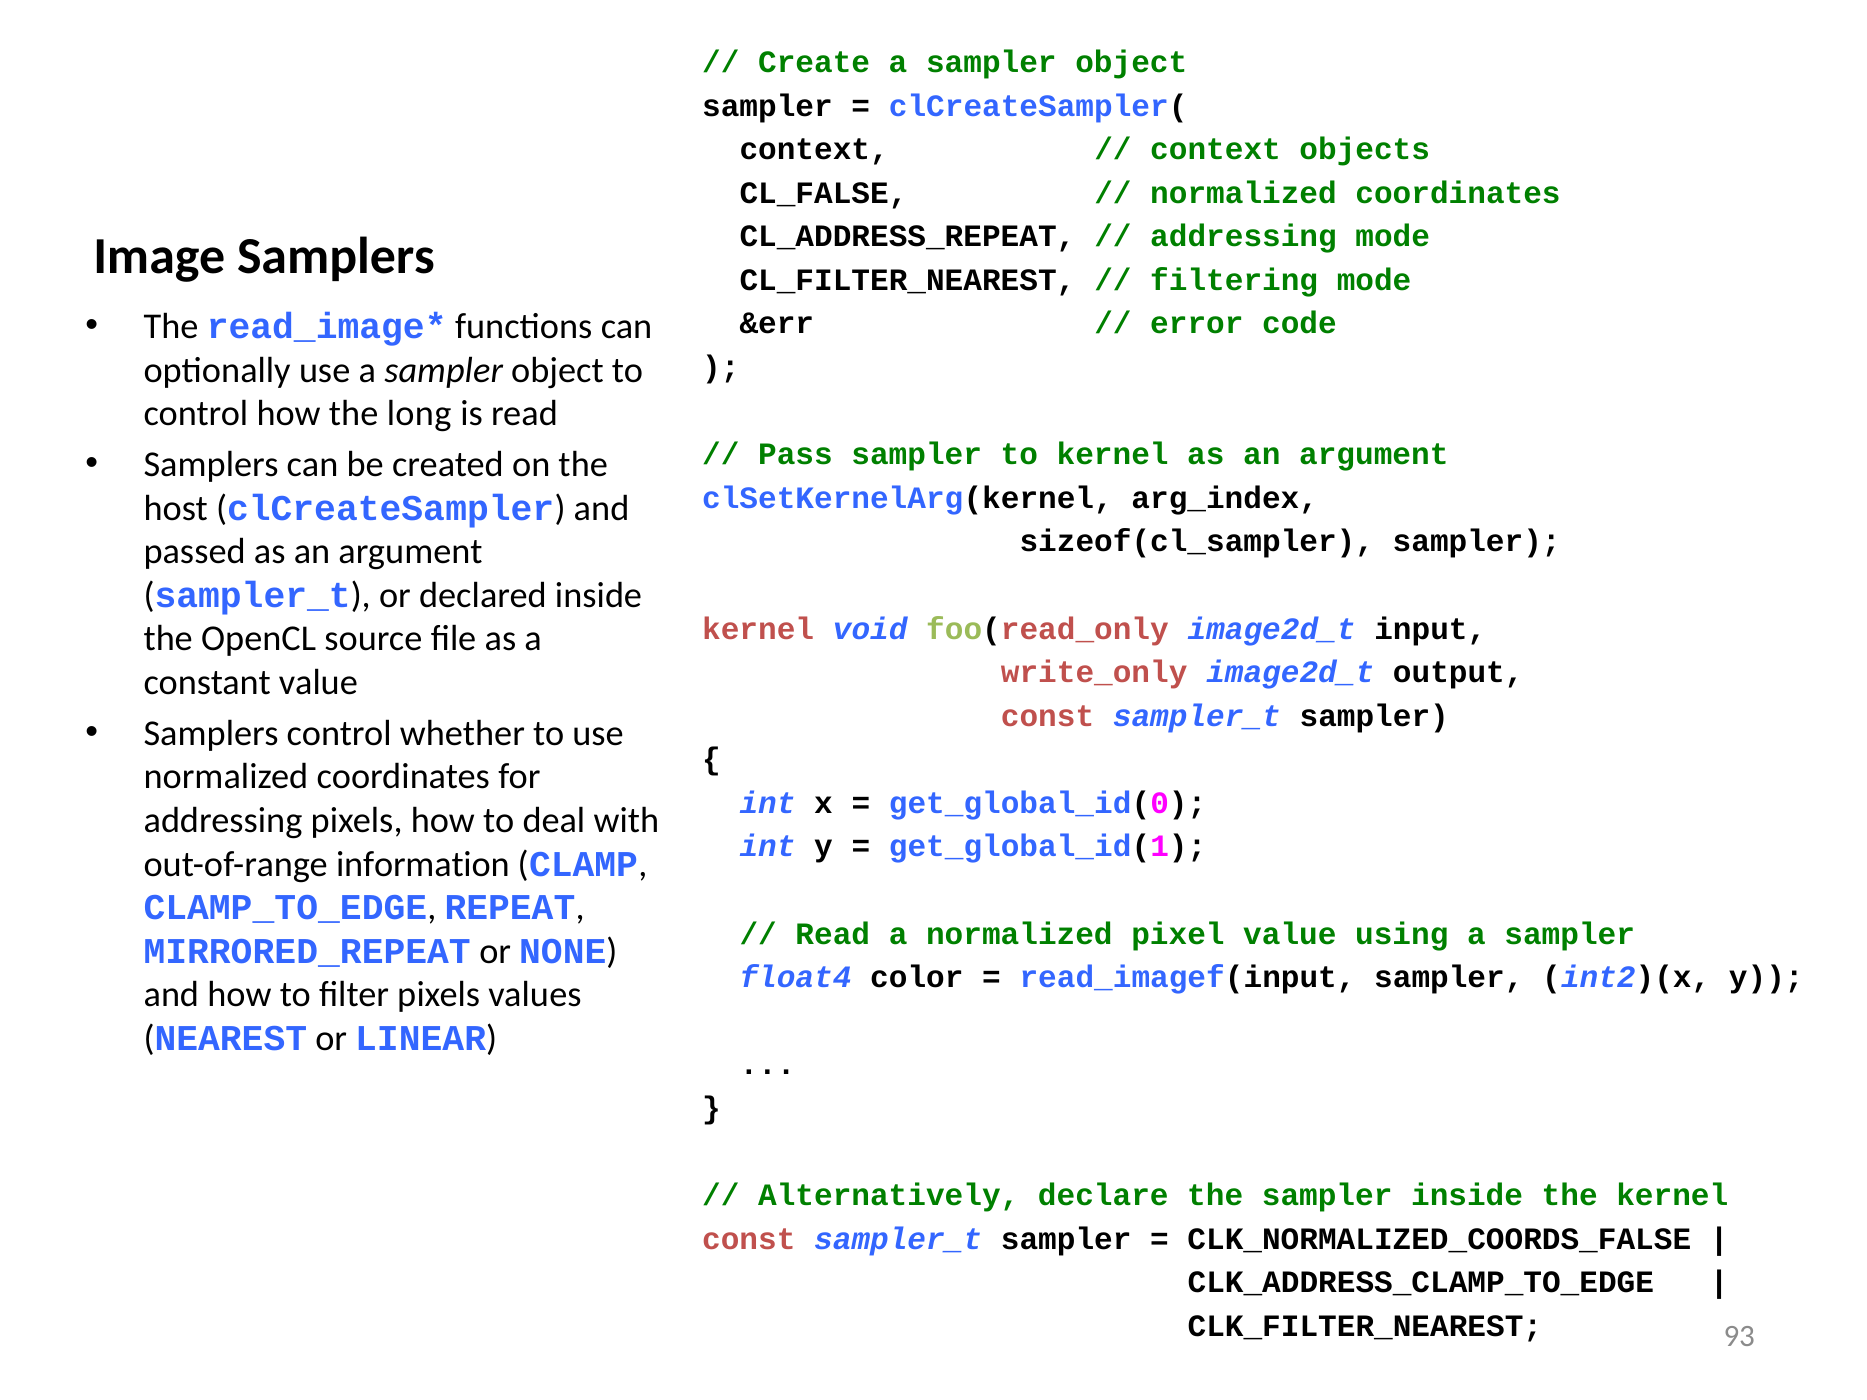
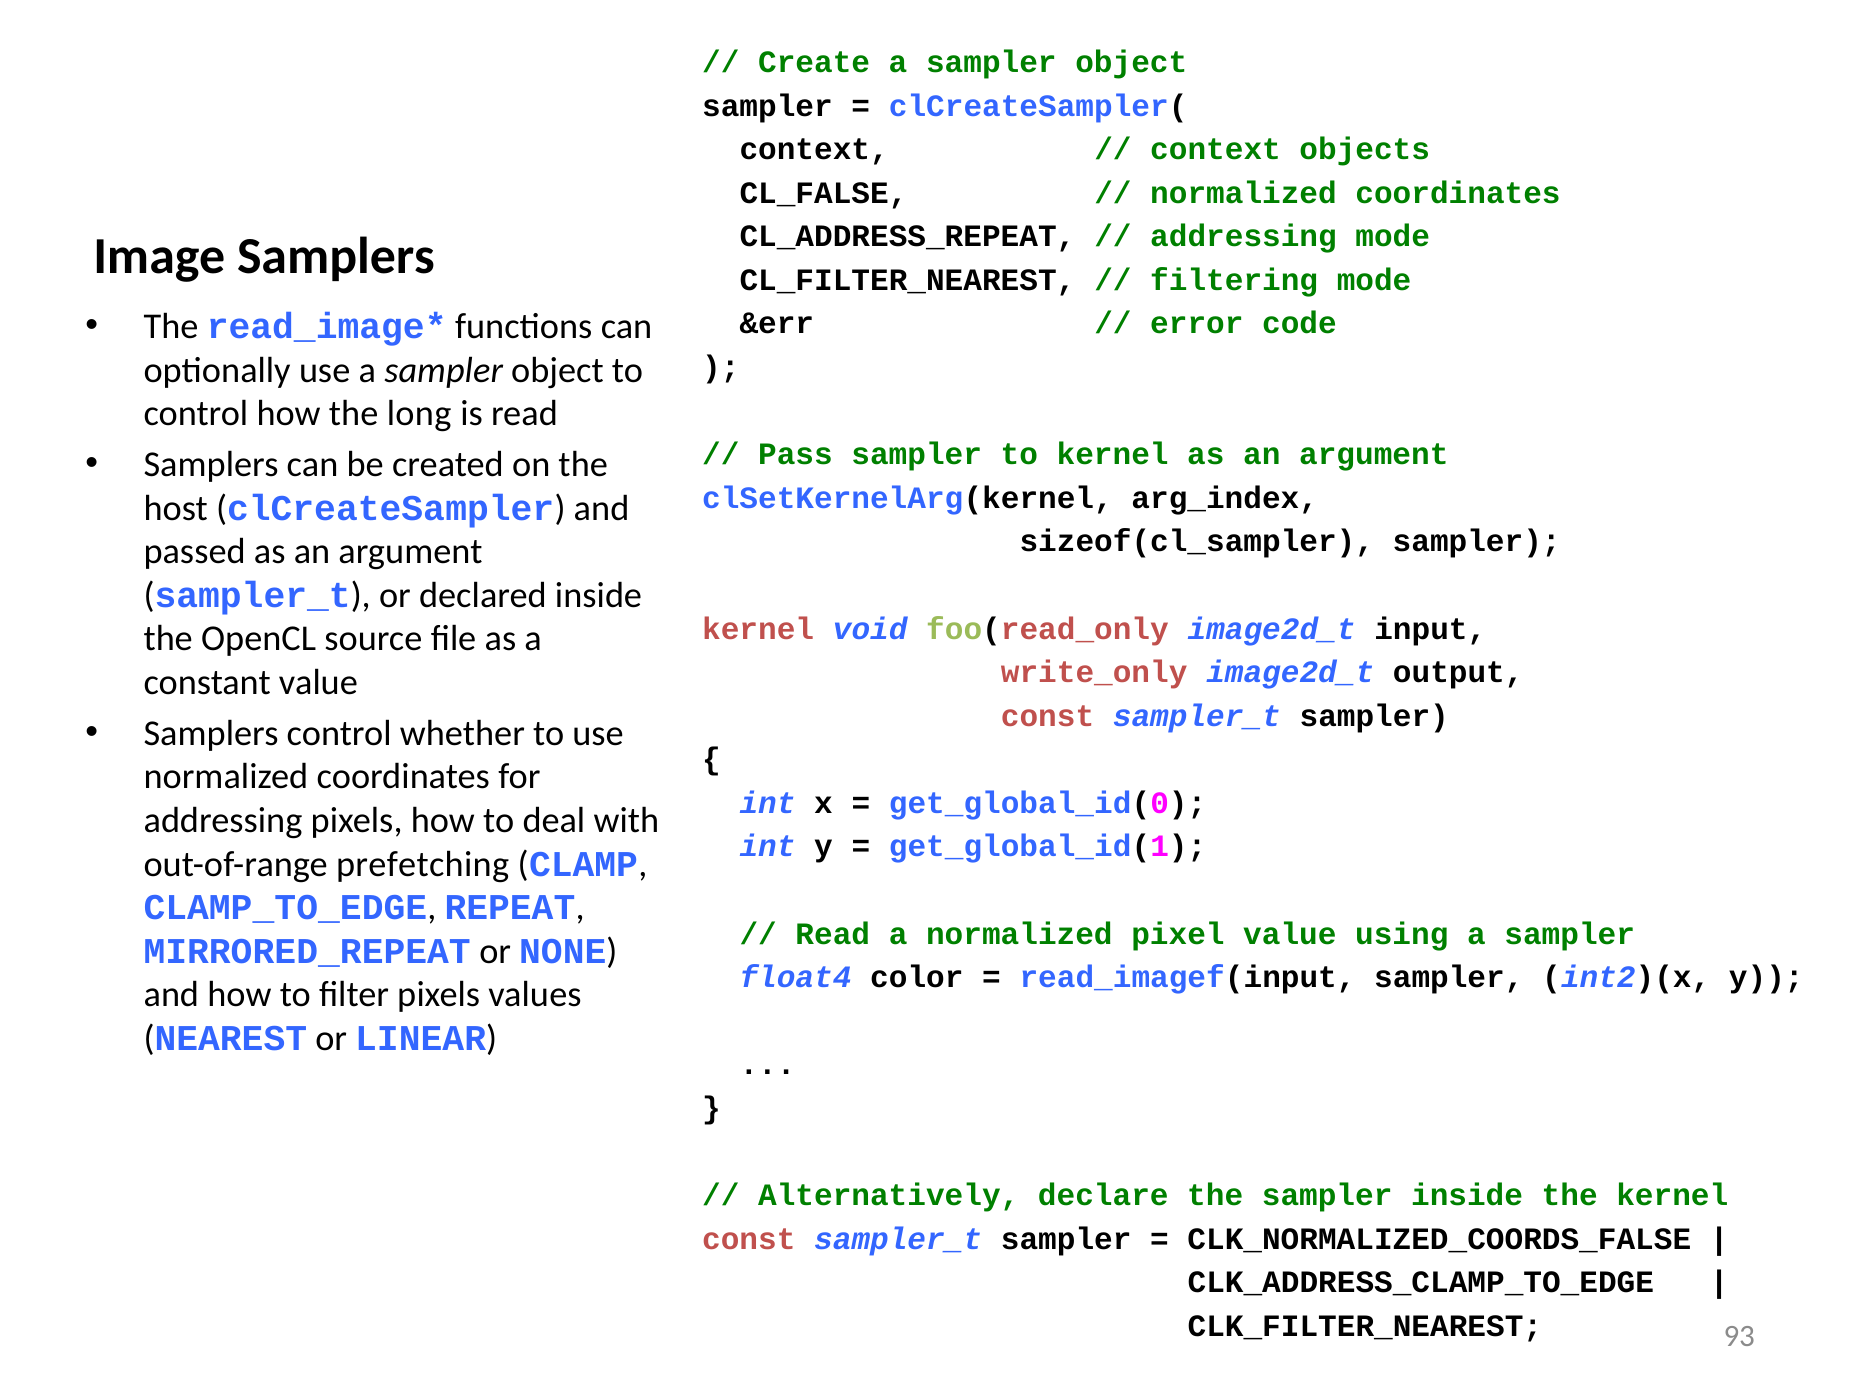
information: information -> prefetching
